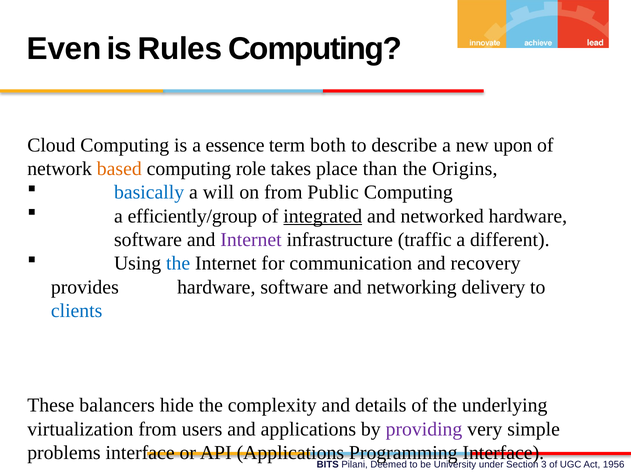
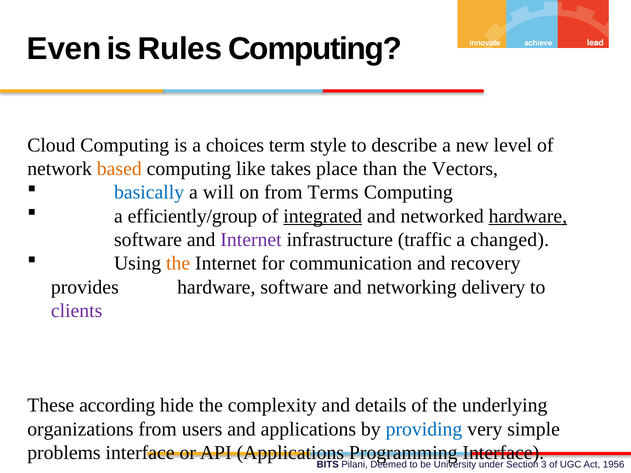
essence: essence -> choices
both: both -> style
upon: upon -> level
role: role -> like
Origins: Origins -> Vectors
Public: Public -> Terms
hardware at (528, 216) underline: none -> present
different: different -> changed
the at (178, 264) colour: blue -> orange
clients colour: blue -> purple
balancers: balancers -> according
virtualization: virtualization -> organizations
providing colour: purple -> blue
